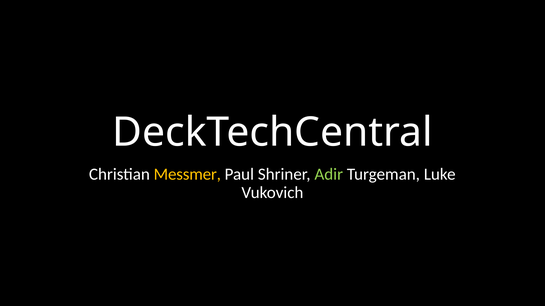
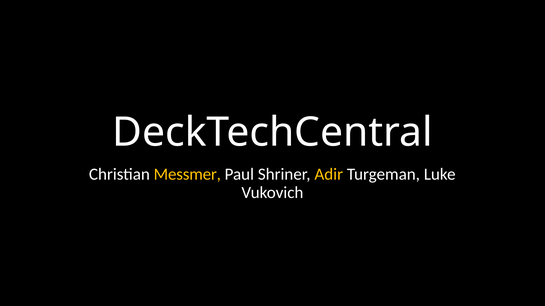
Adir colour: light green -> yellow
